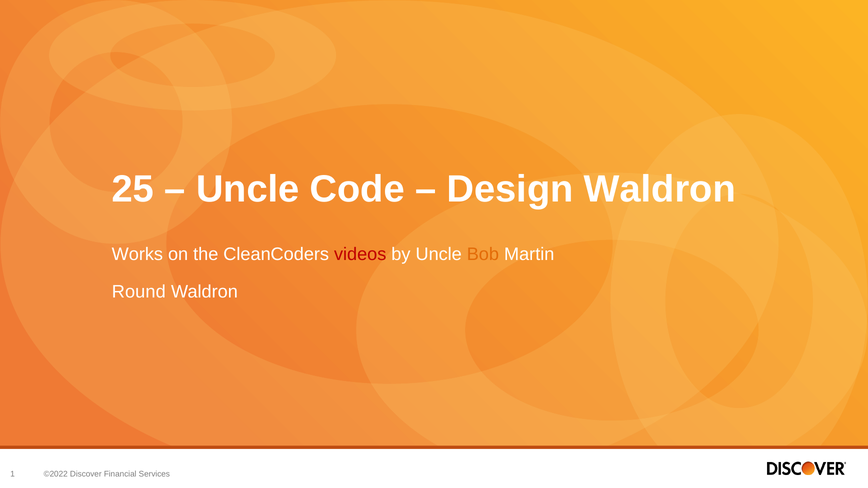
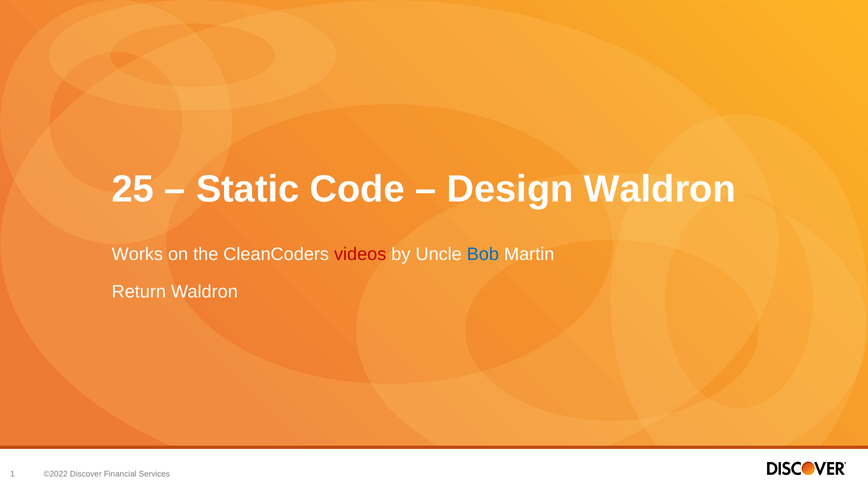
Uncle at (248, 189): Uncle -> Static
Bob colour: orange -> blue
Round: Round -> Return
